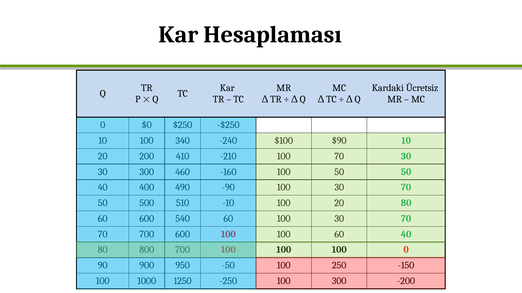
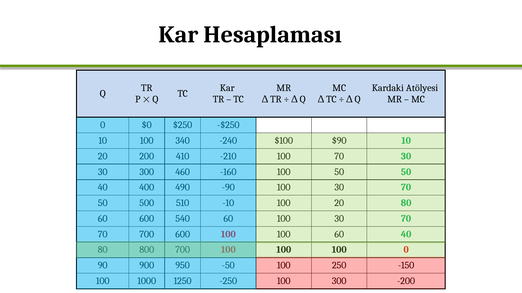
Ücretsiz: Ücretsiz -> Atölyesi
